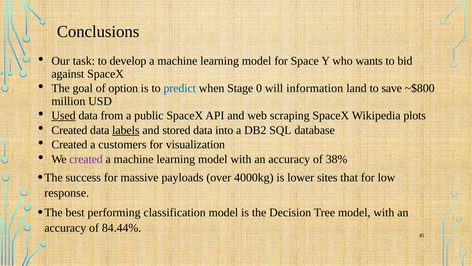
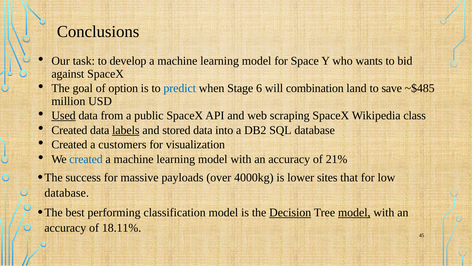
0: 0 -> 6
information: information -> combination
~$800: ~$800 -> ~$485
plots: plots -> class
created at (86, 159) colour: purple -> blue
38%: 38% -> 21%
response at (67, 193): response -> database
Decision underline: none -> present
model at (354, 212) underline: none -> present
84.44%: 84.44% -> 18.11%
